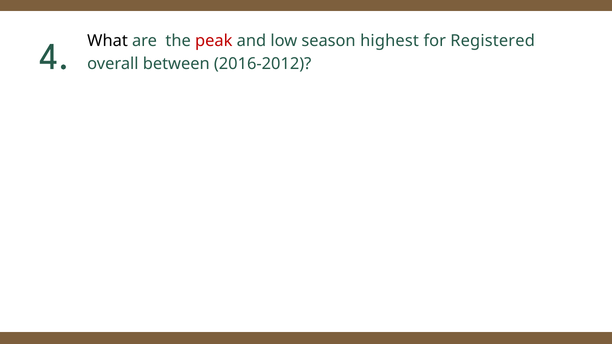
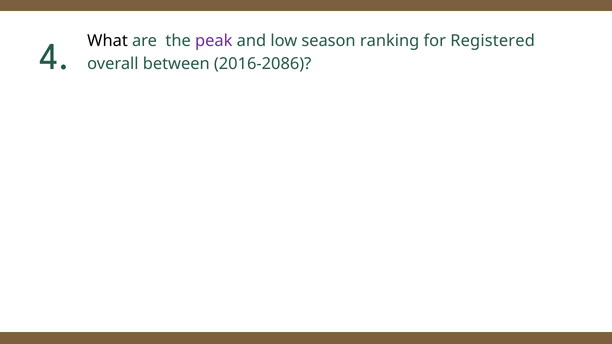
peak colour: red -> purple
highest: highest -> ranking
2016-2012: 2016-2012 -> 2016-2086
